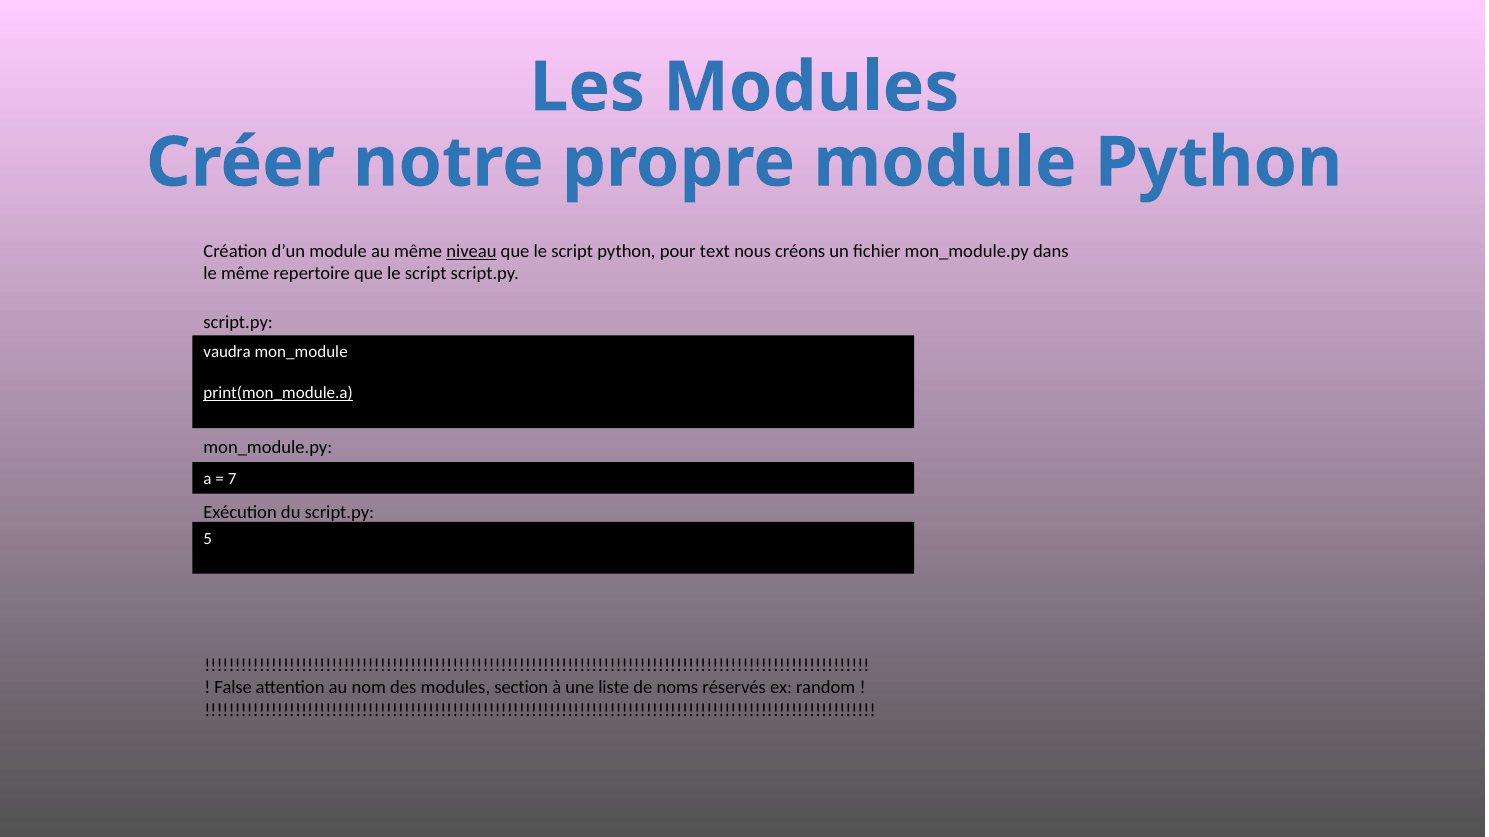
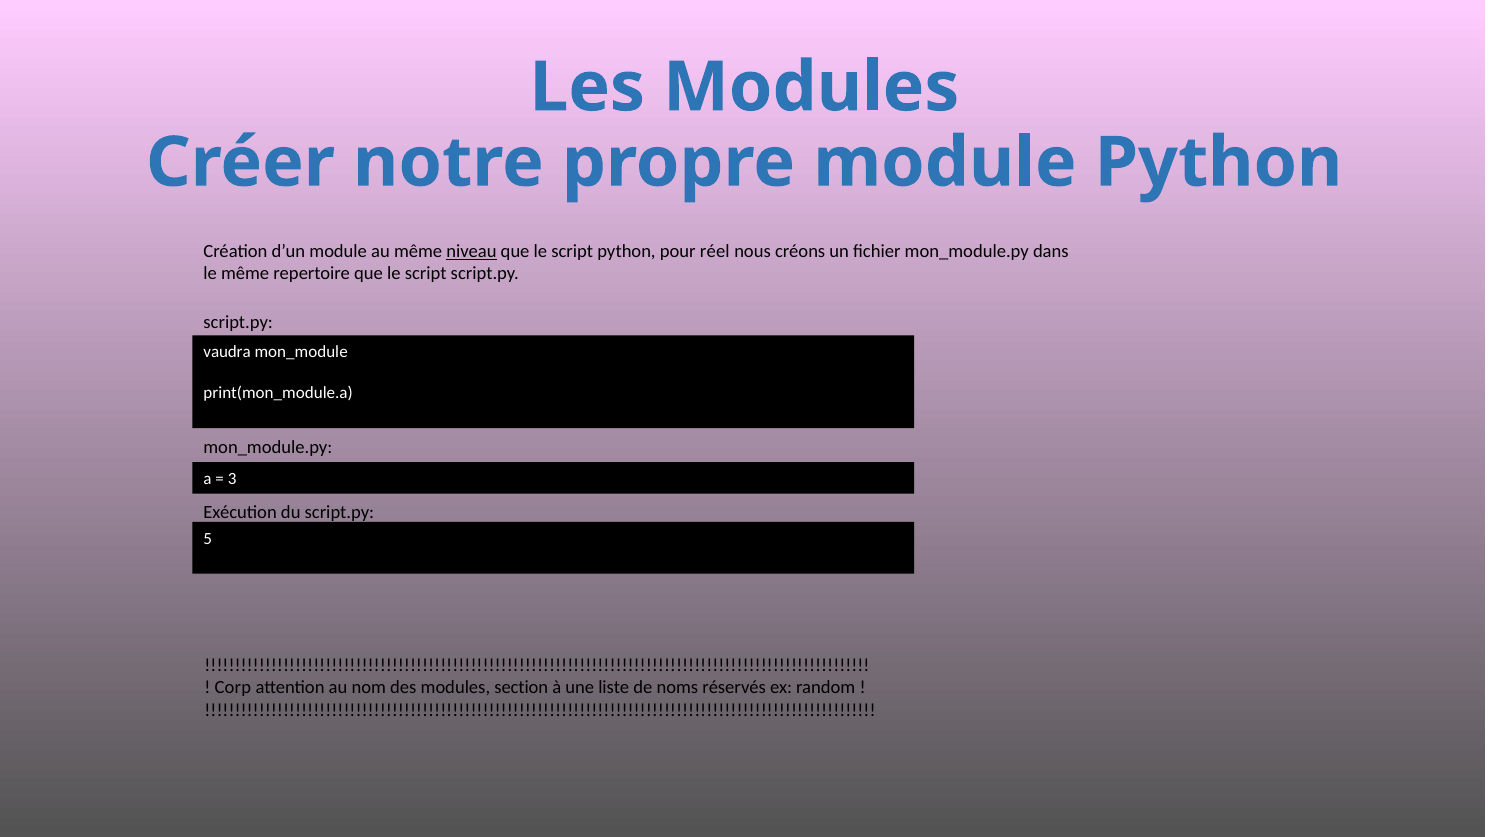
text: text -> réel
print(mon_module.a underline: present -> none
7: 7 -> 3
False: False -> Corp
